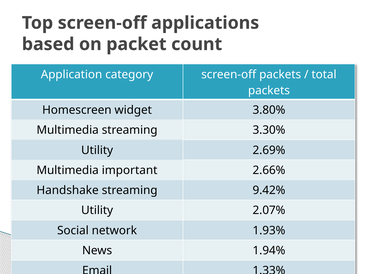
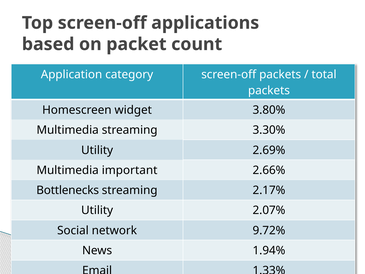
Handshake: Handshake -> Bottlenecks
9.42%: 9.42% -> 2.17%
1.93%: 1.93% -> 9.72%
